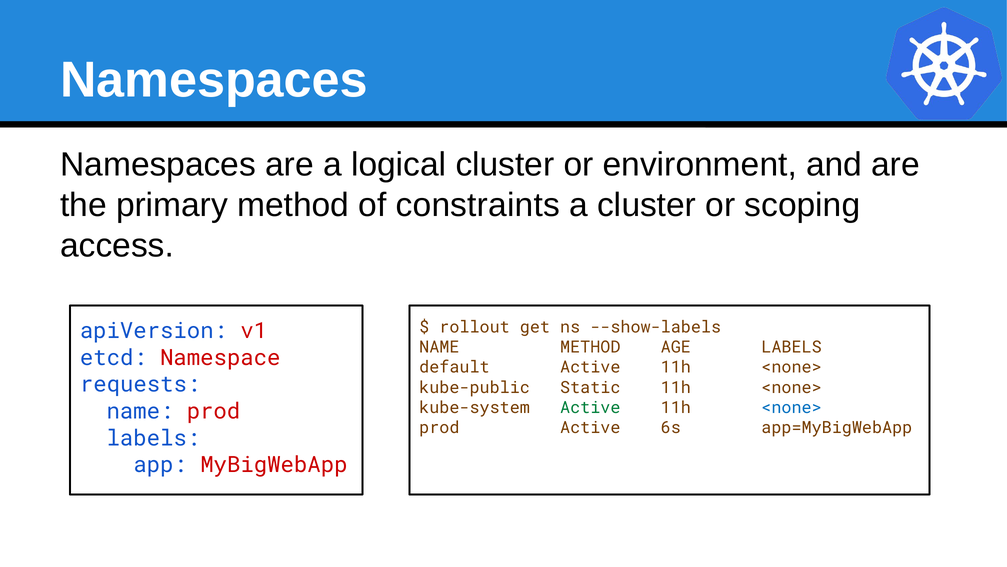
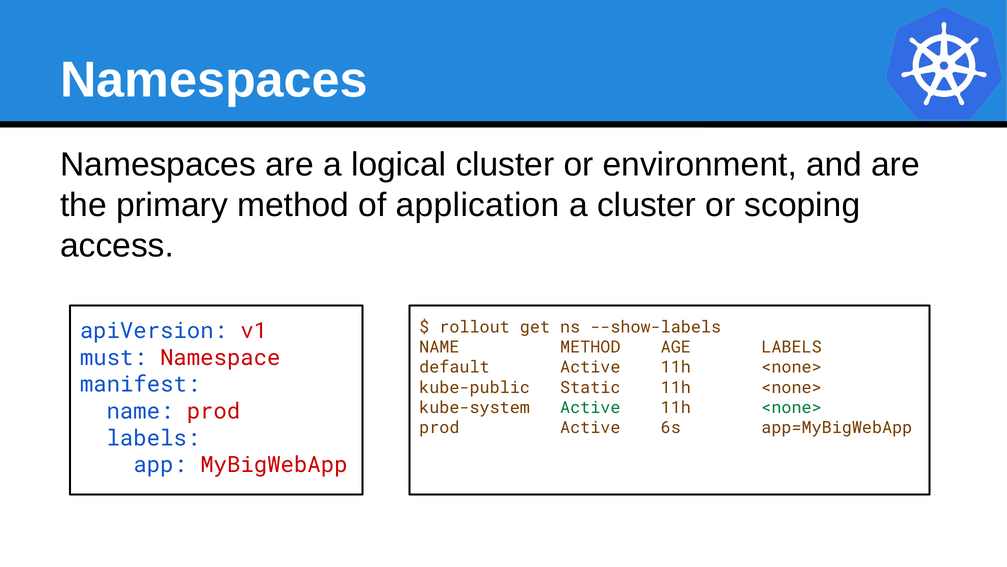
constraints: constraints -> application
etcd: etcd -> must
requests: requests -> manifest
<none> at (792, 407) colour: blue -> green
